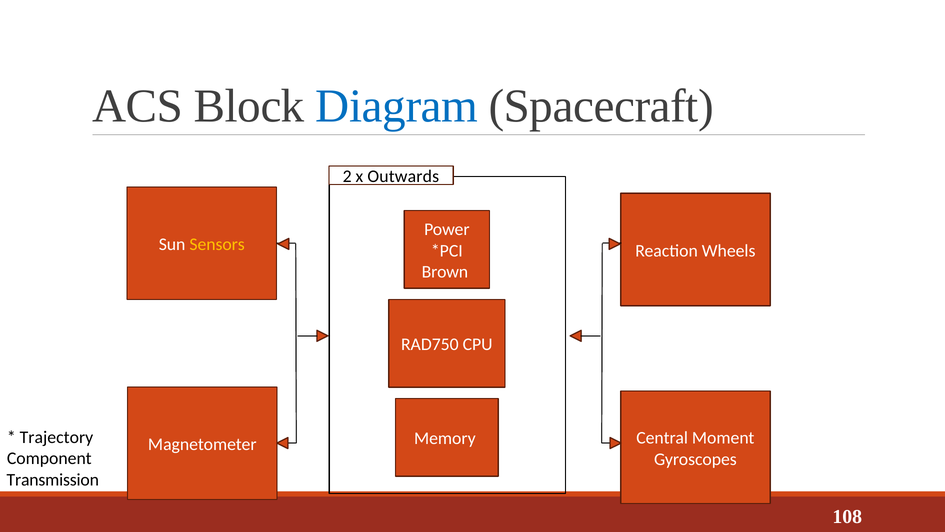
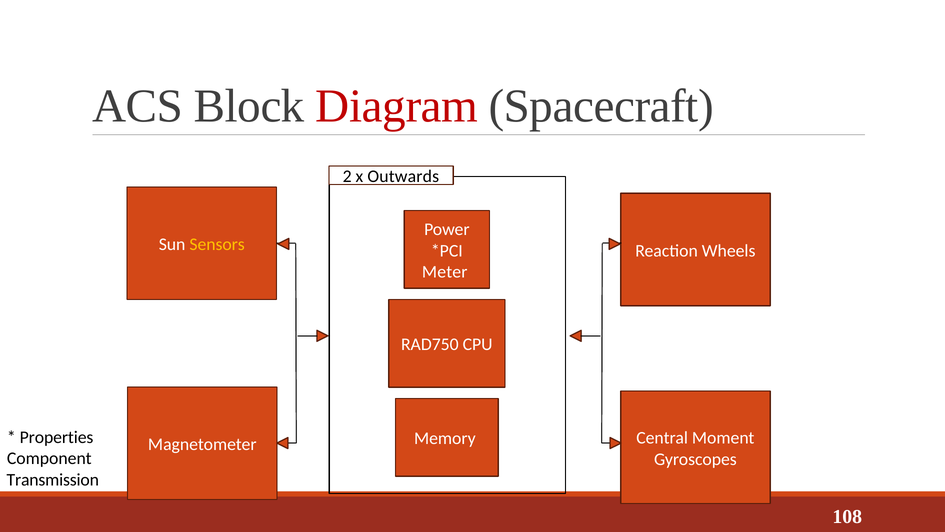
Diagram colour: blue -> red
Brown: Brown -> Meter
Trajectory: Trajectory -> Properties
